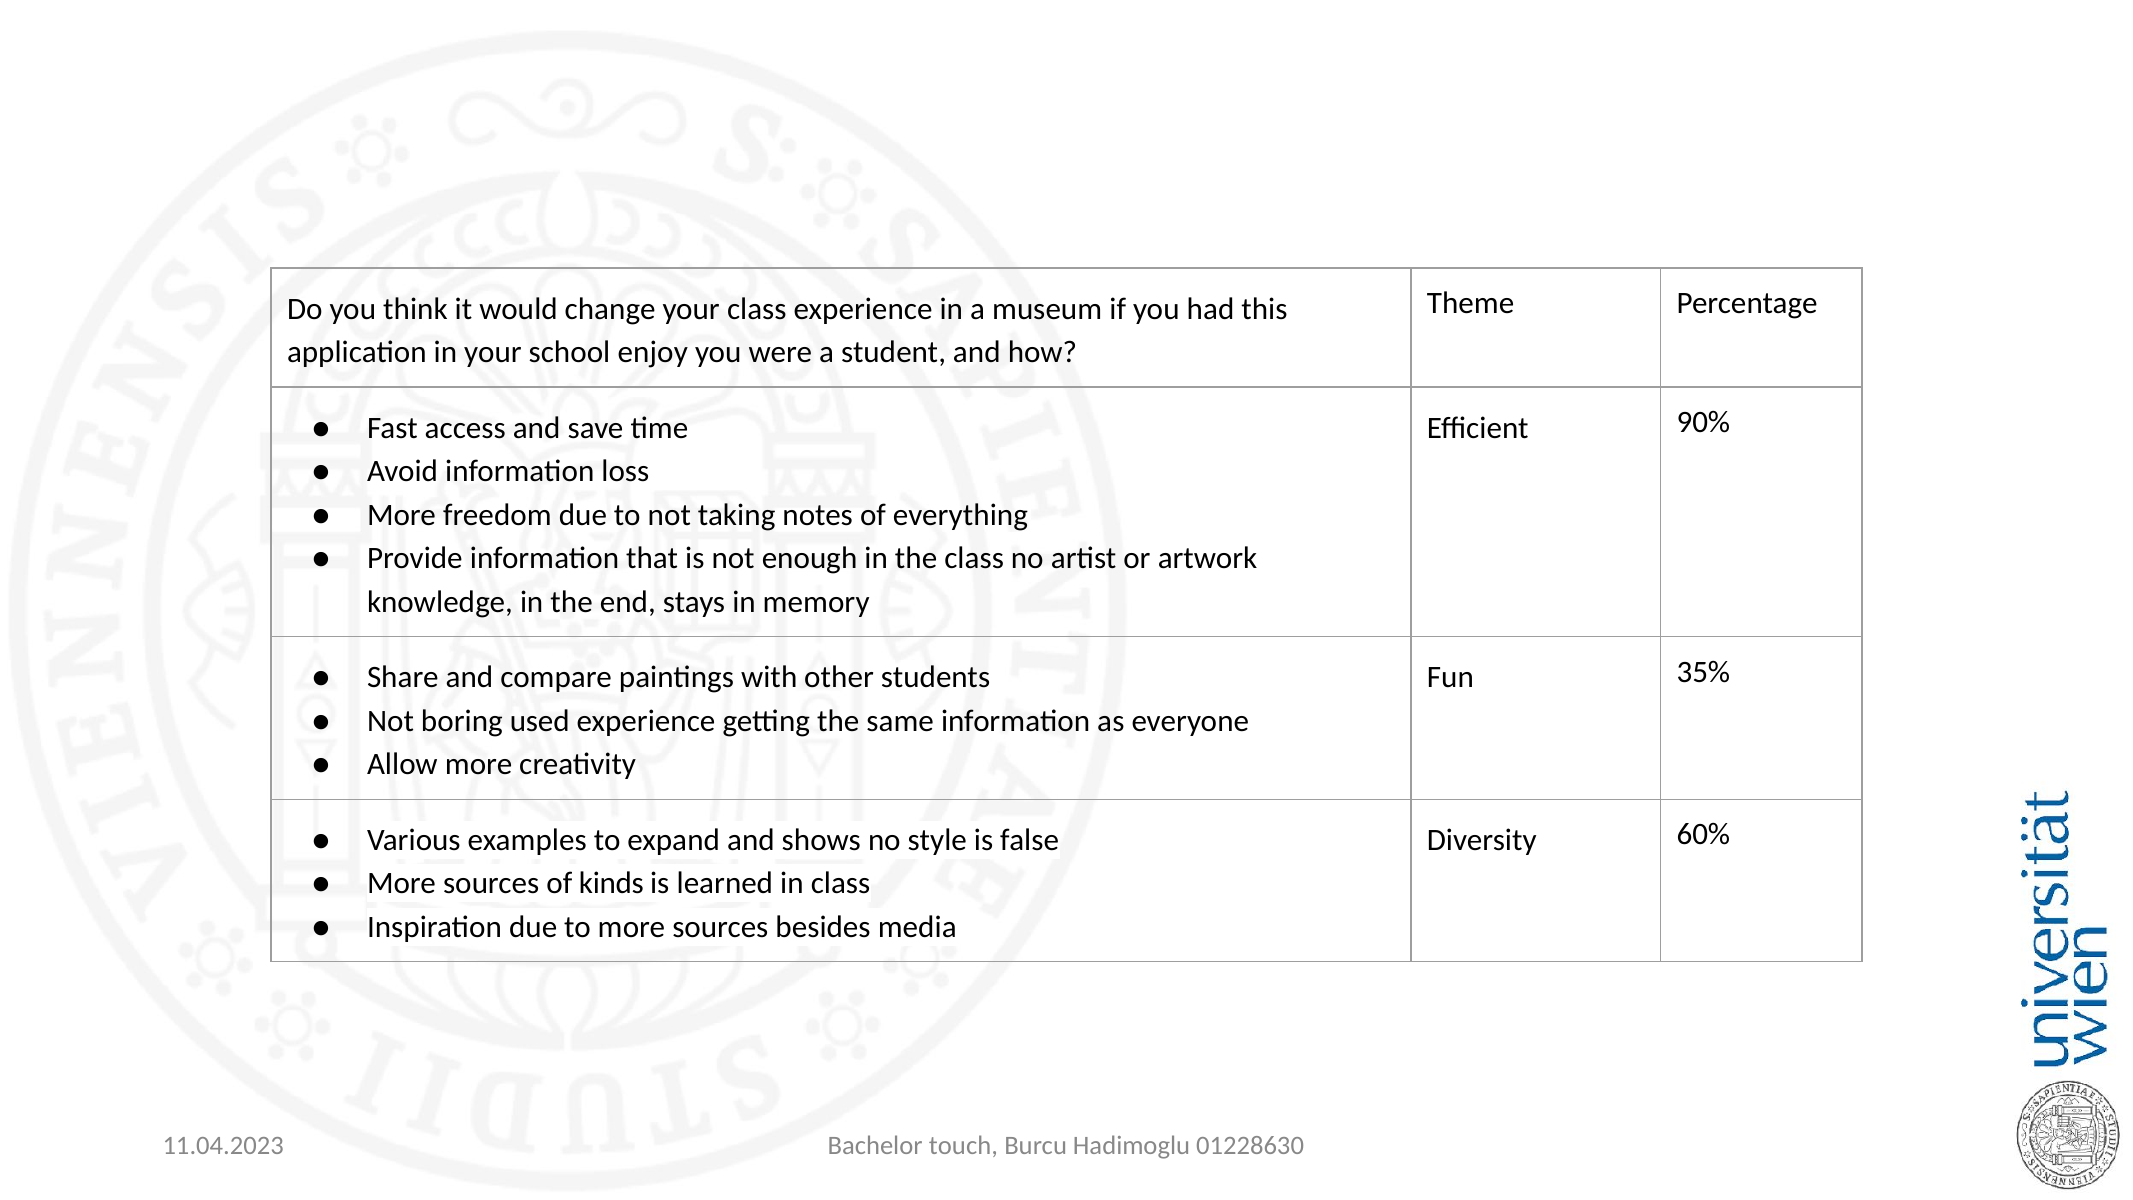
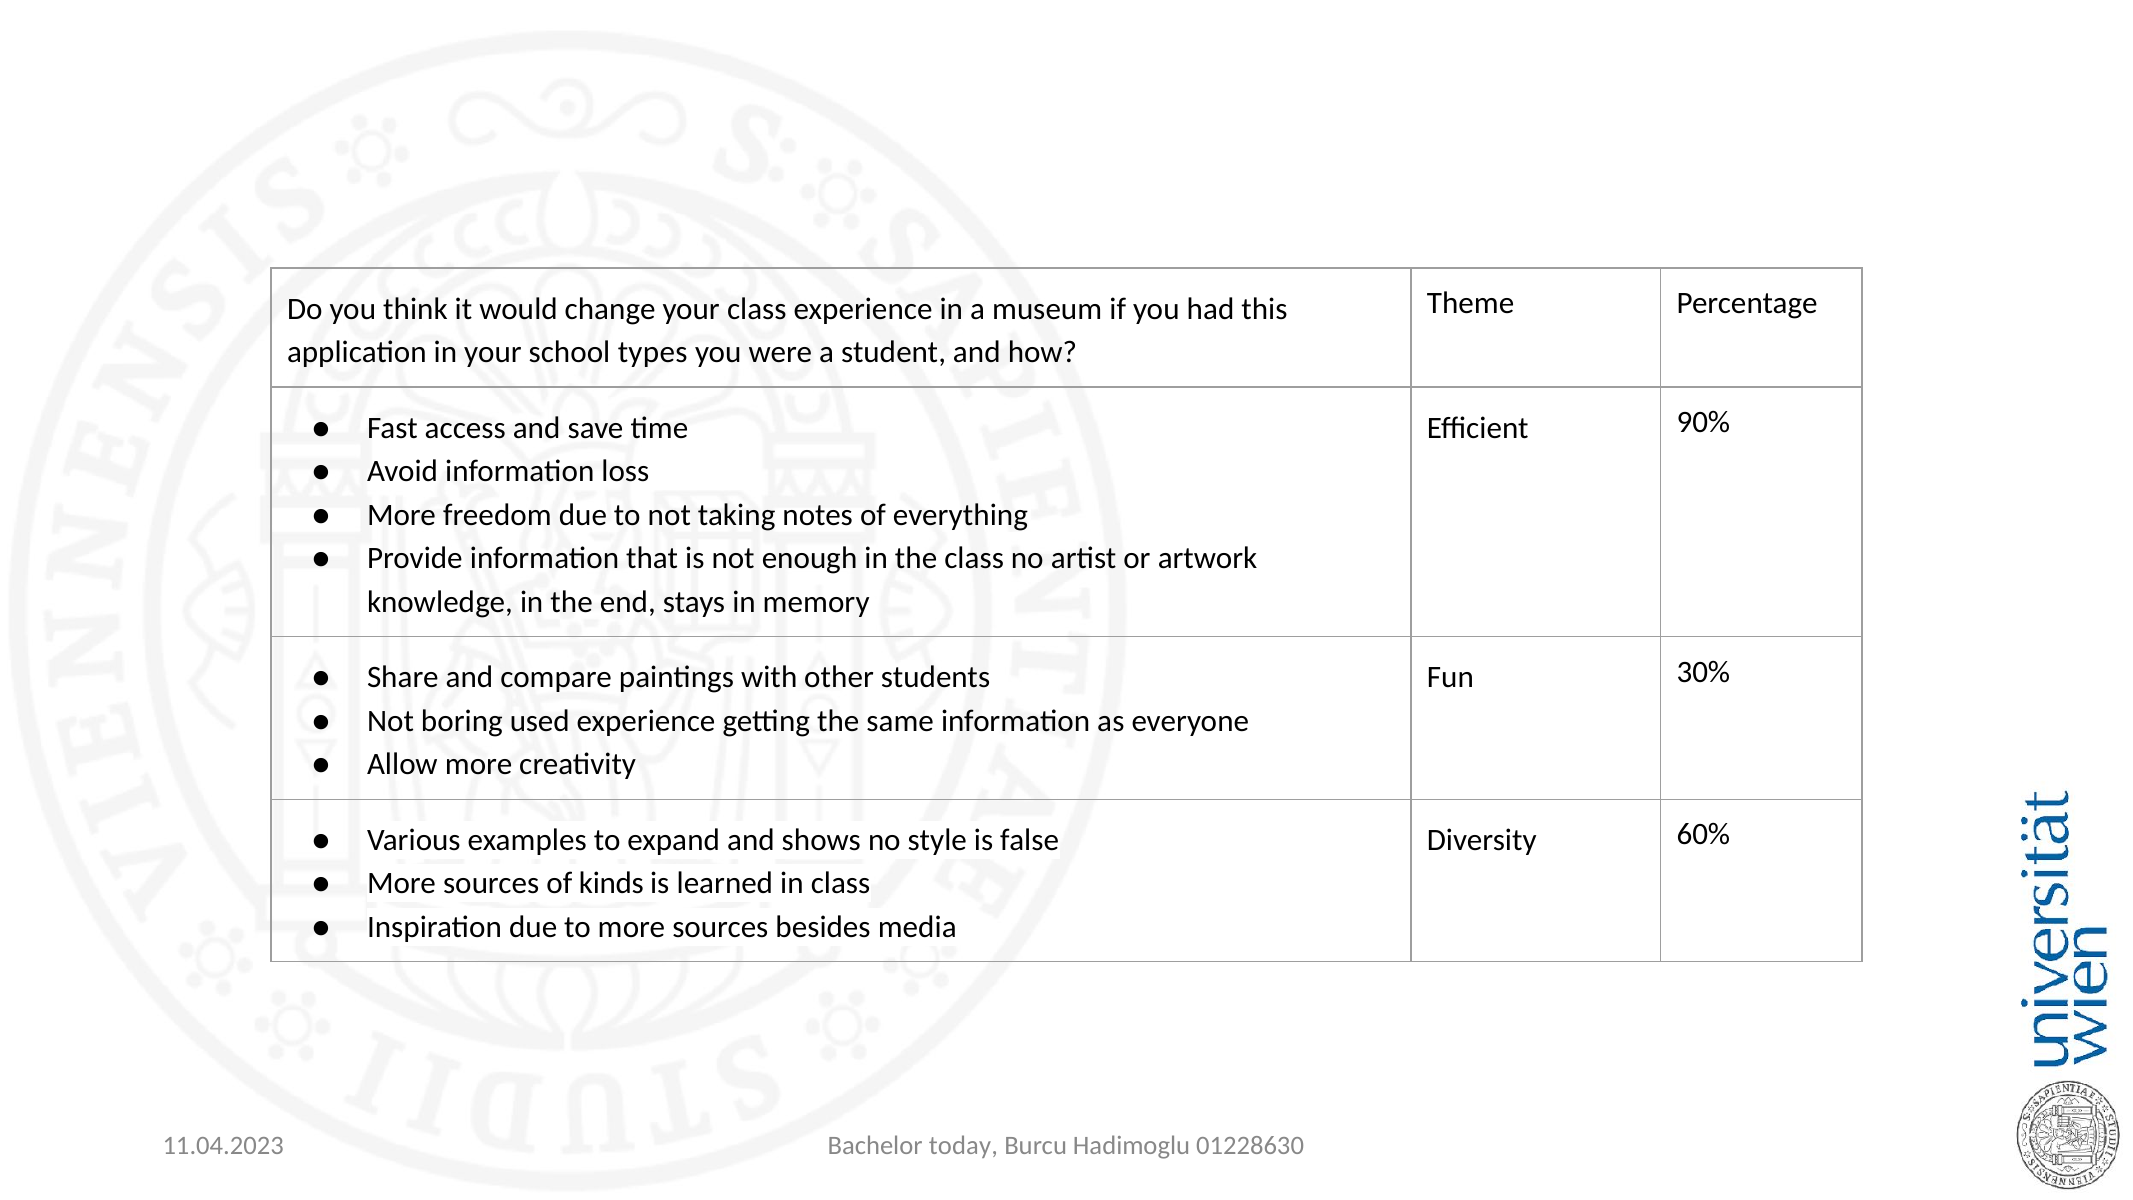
enjoy: enjoy -> types
35%: 35% -> 30%
touch: touch -> today
